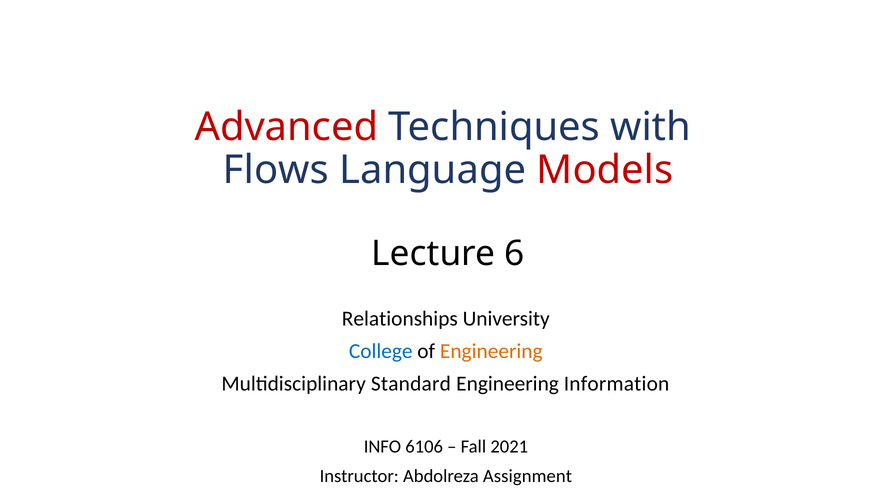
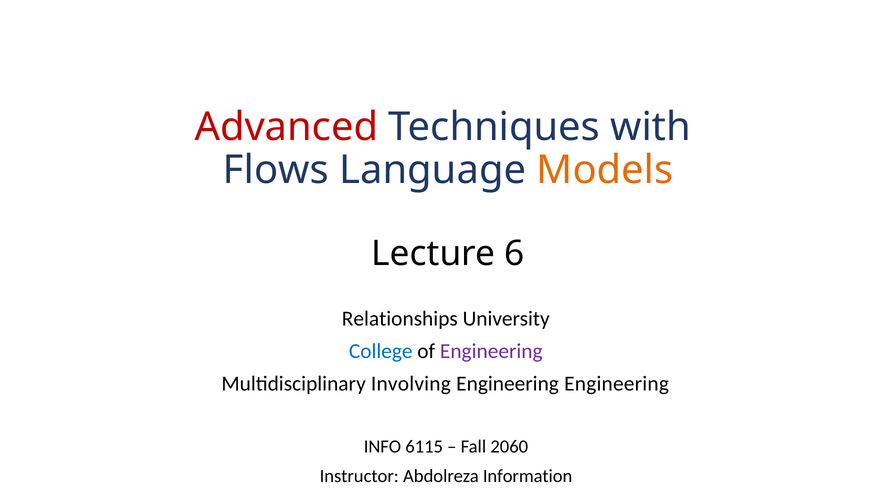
Models colour: red -> orange
Engineering at (491, 352) colour: orange -> purple
Standard: Standard -> Involving
Engineering Information: Information -> Engineering
6106: 6106 -> 6115
2021: 2021 -> 2060
Assignment: Assignment -> Information
